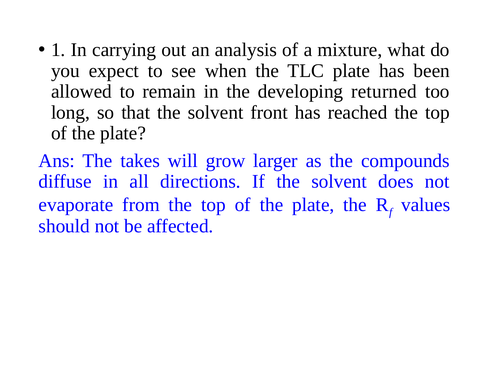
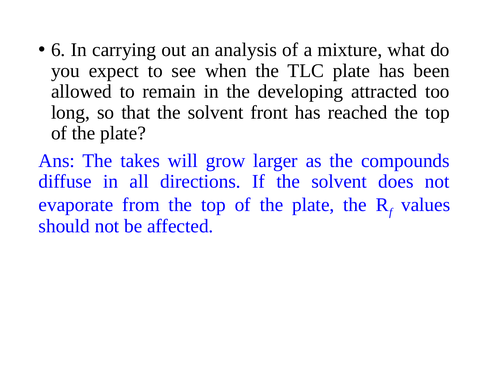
1: 1 -> 6
returned: returned -> attracted
